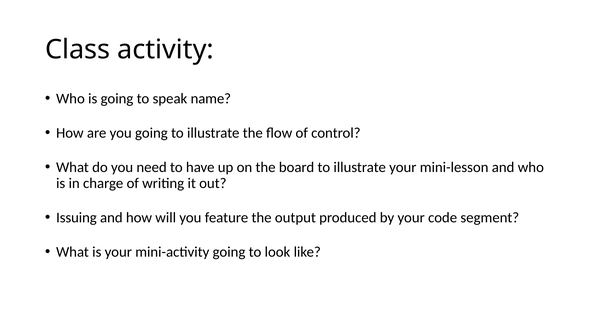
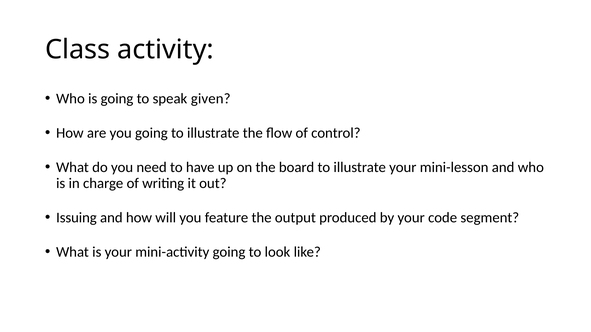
name: name -> given
